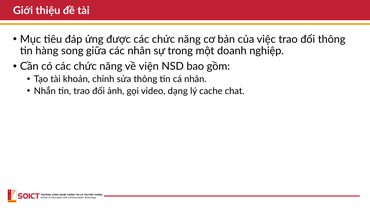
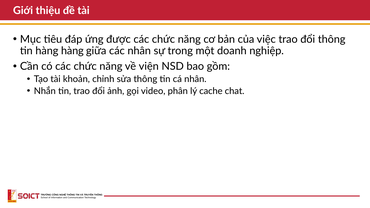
hàng song: song -> hàng
dạng: dạng -> phân
